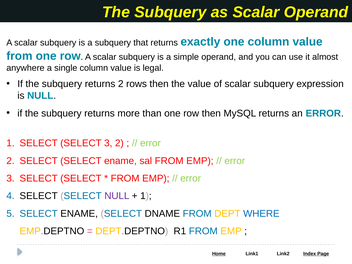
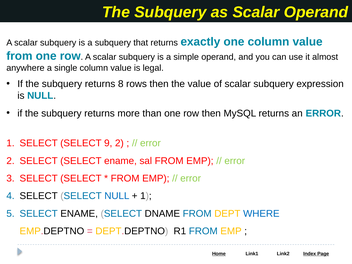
returns 2: 2 -> 8
SELECT 3: 3 -> 9
NULL at (117, 196) colour: purple -> blue
